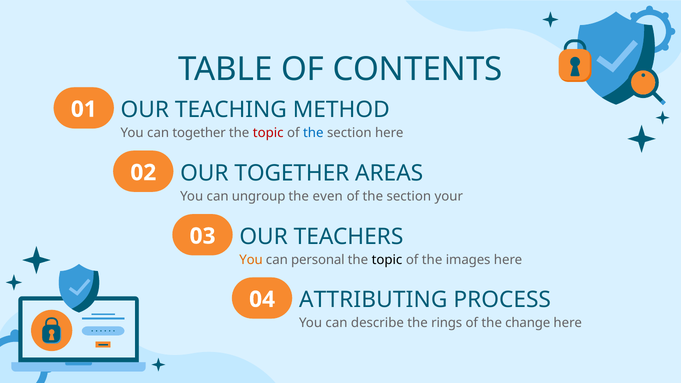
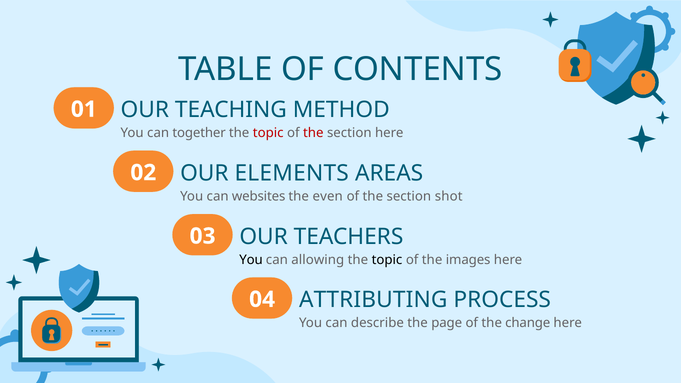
the at (313, 133) colour: blue -> red
OUR TOGETHER: TOGETHER -> ELEMENTS
ungroup: ungroup -> websites
your: your -> shot
You at (251, 260) colour: orange -> black
personal: personal -> allowing
rings: rings -> page
